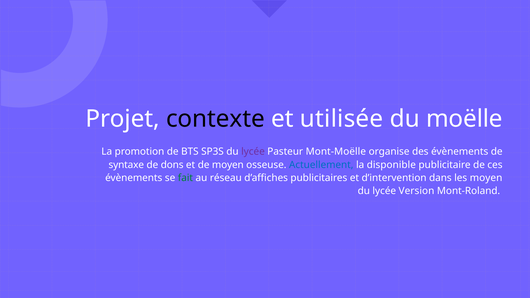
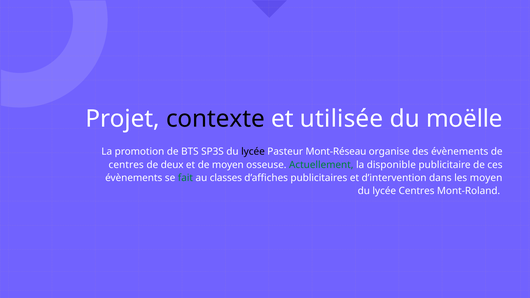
lycée at (253, 152) colour: purple -> black
Mont-Moëlle: Mont-Moëlle -> Mont-Réseau
syntaxe at (126, 165): syntaxe -> centres
dons: dons -> deux
Actuellement colour: blue -> green
réseau: réseau -> classes
lycée Version: Version -> Centres
